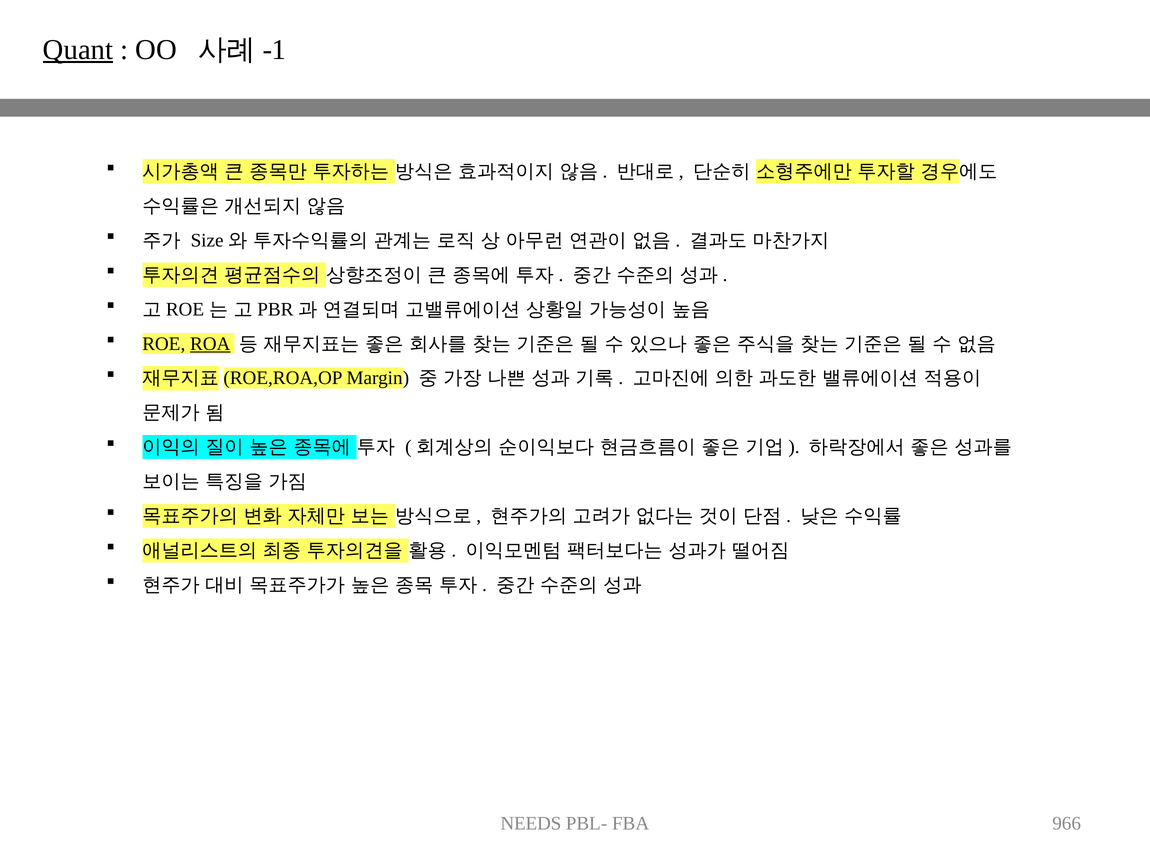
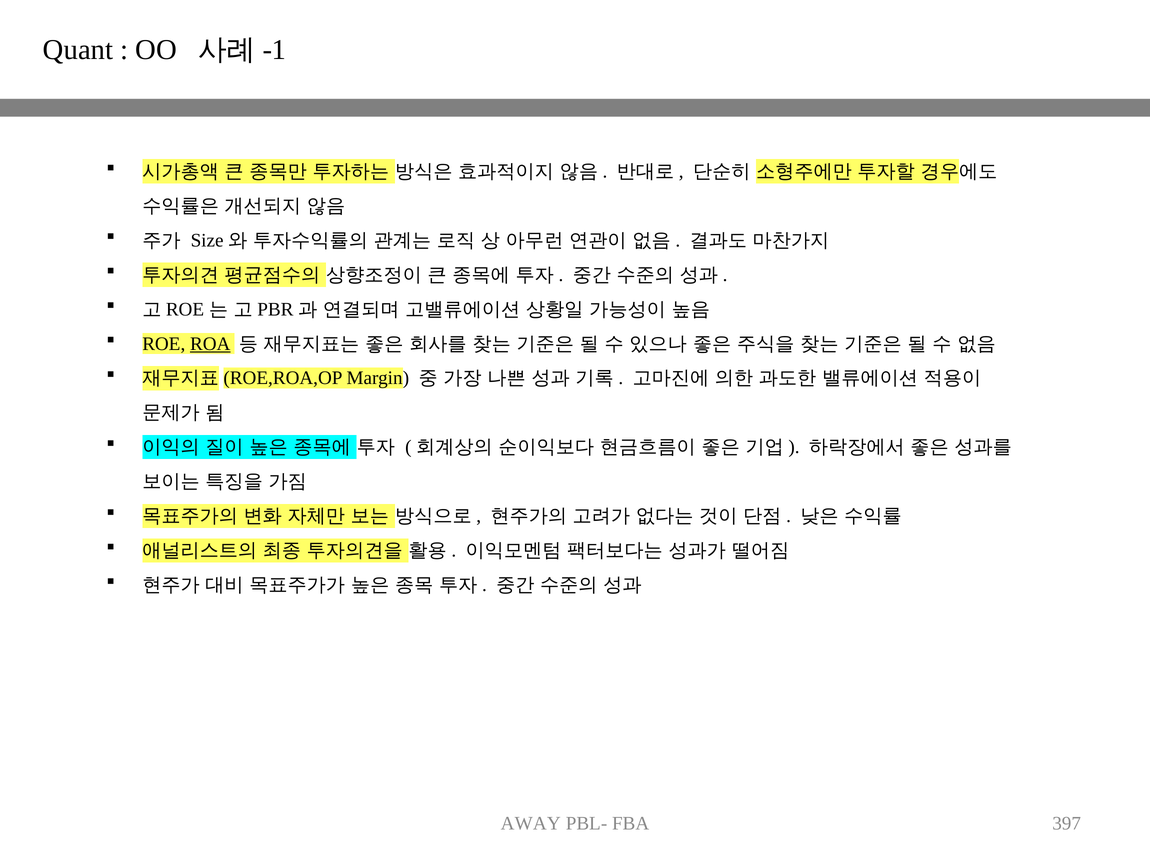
Quant underline: present -> none
NEEDS: NEEDS -> AWAY
966: 966 -> 397
